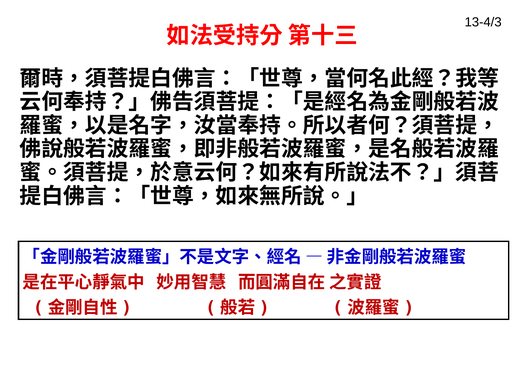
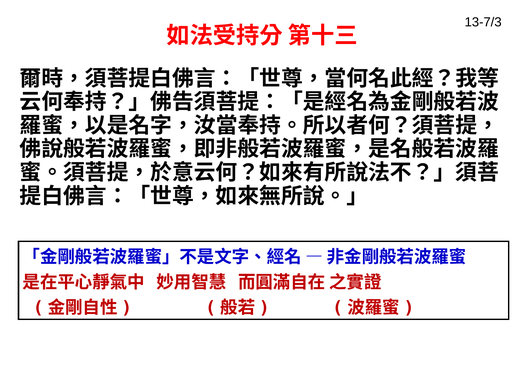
13-4/3: 13-4/3 -> 13-7/3
